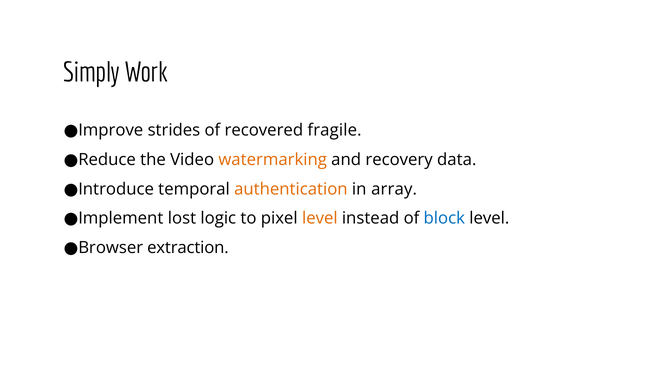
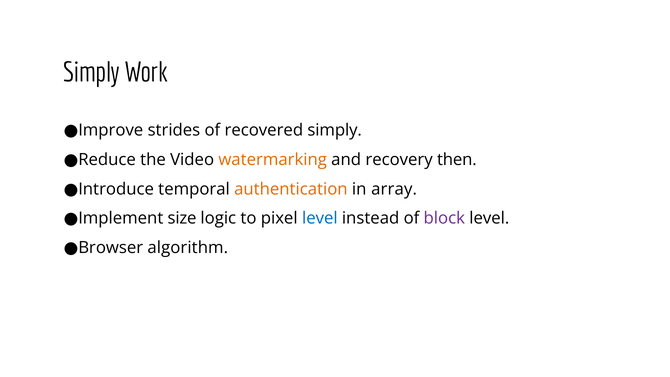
recovered fragile: fragile -> simply
data: data -> then
lost: lost -> size
level at (320, 218) colour: orange -> blue
block colour: blue -> purple
extraction: extraction -> algorithm
